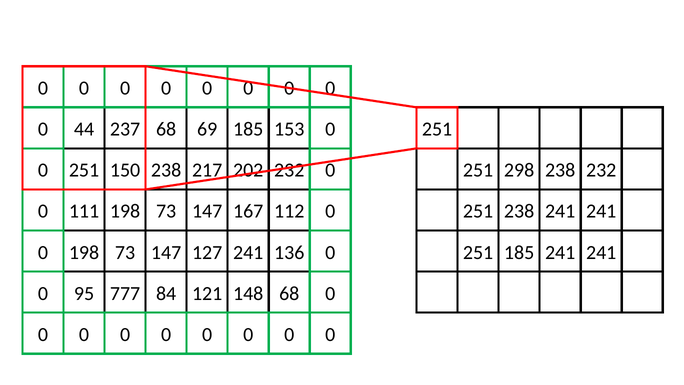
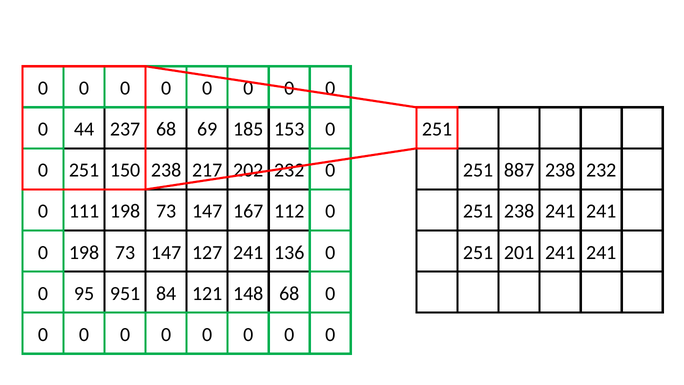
298: 298 -> 887
251 185: 185 -> 201
777: 777 -> 951
